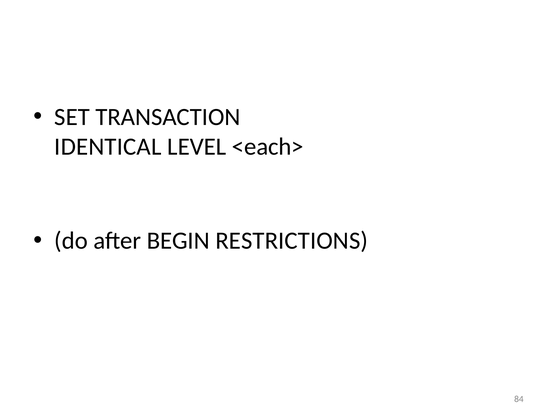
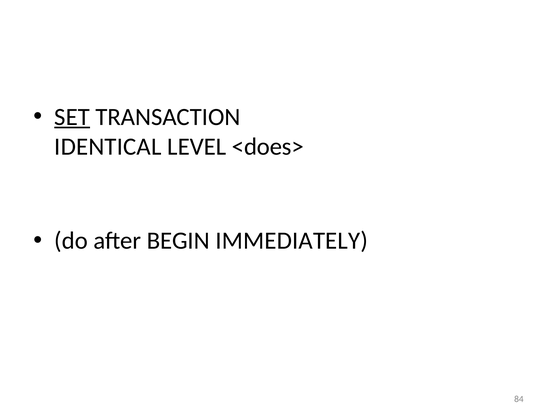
SET underline: none -> present
<each>: <each> -> <does>
RESTRICTIONS: RESTRICTIONS -> IMMEDIATELY
